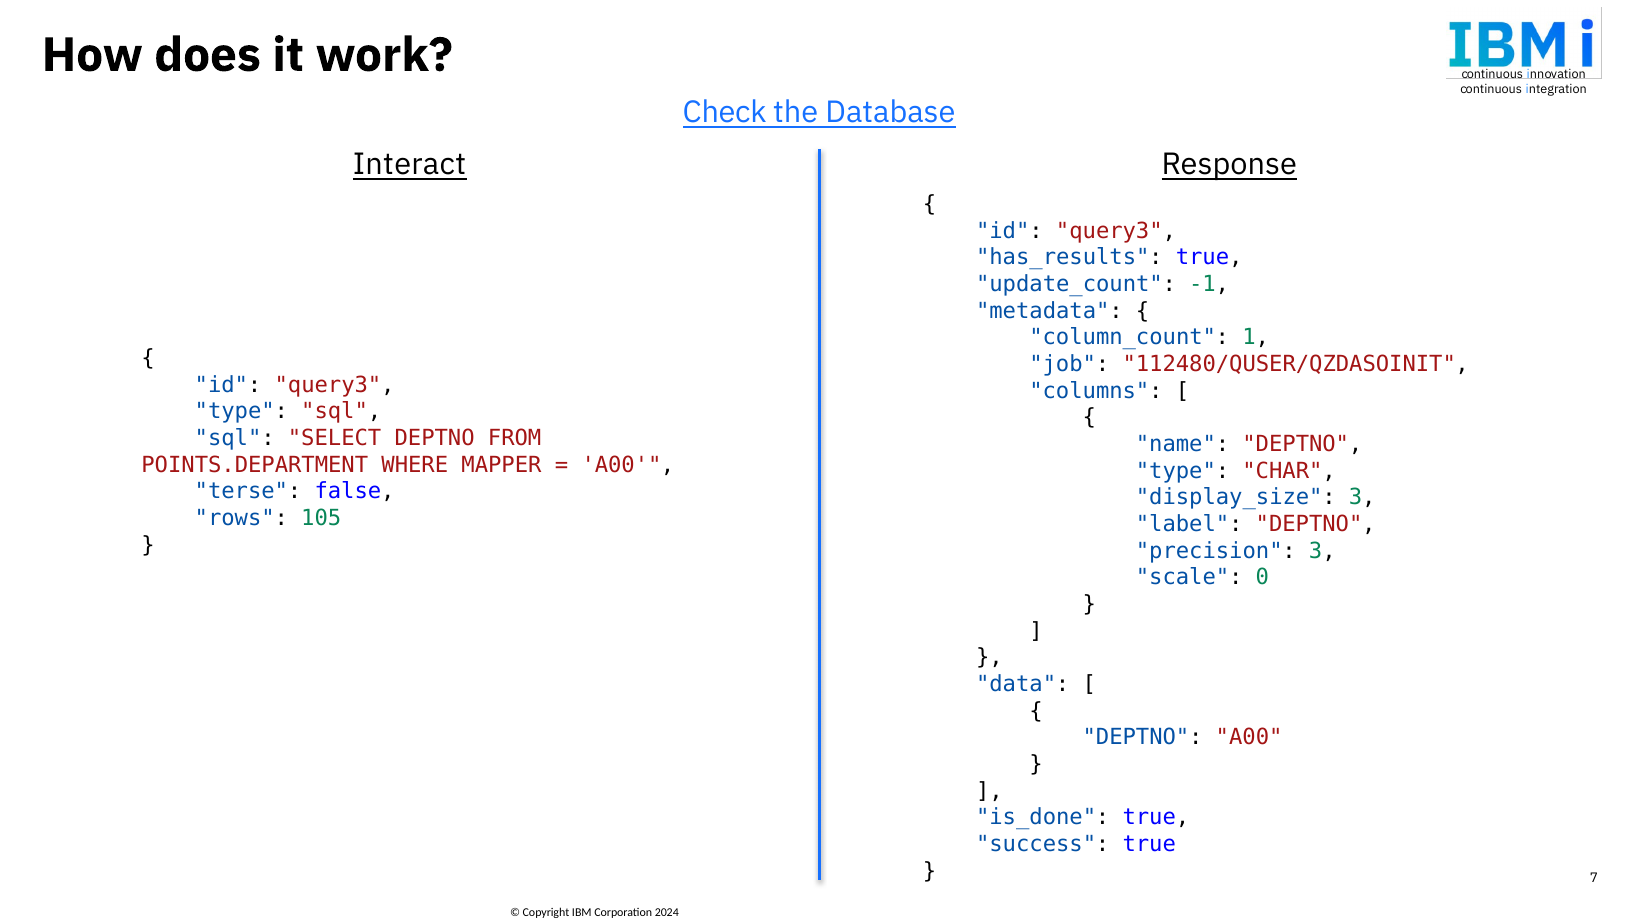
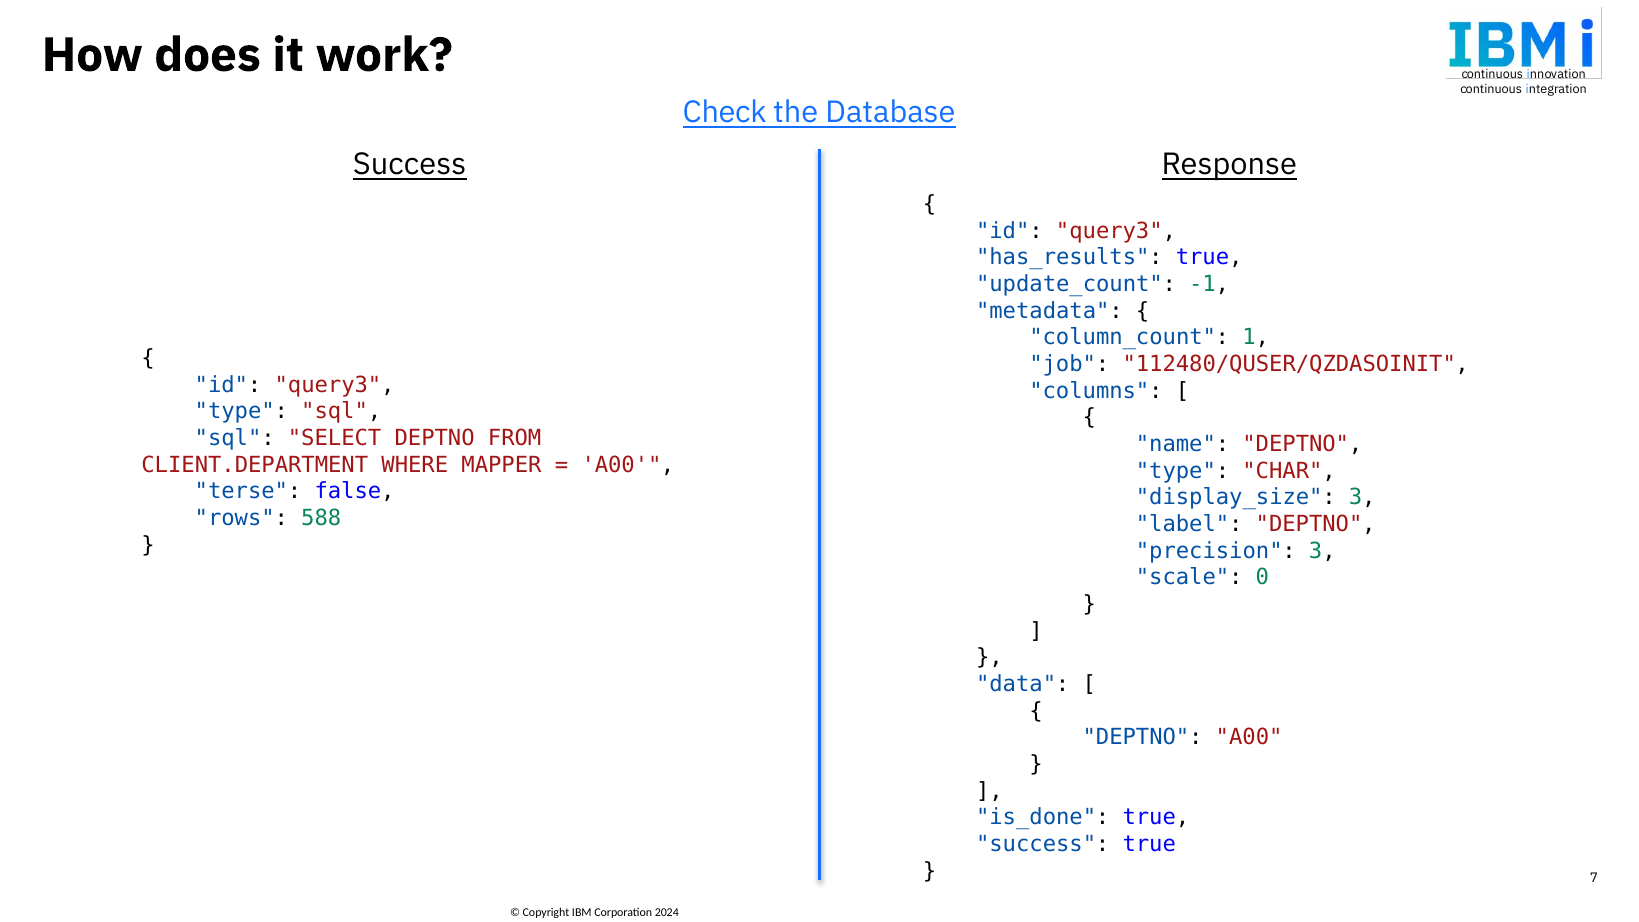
Interact at (410, 165): Interact -> Success
POINTS.DEPARTMENT: POINTS.DEPARTMENT -> CLIENT.DEPARTMENT
105: 105 -> 588
